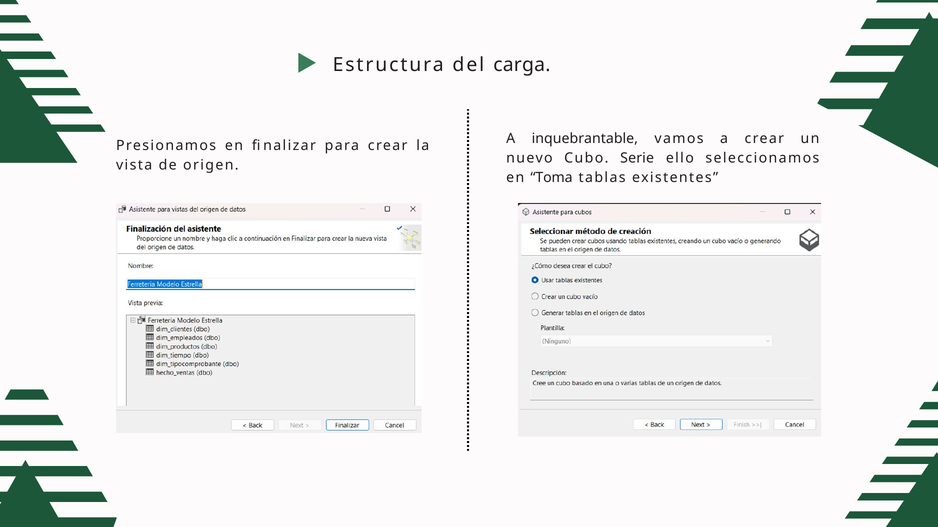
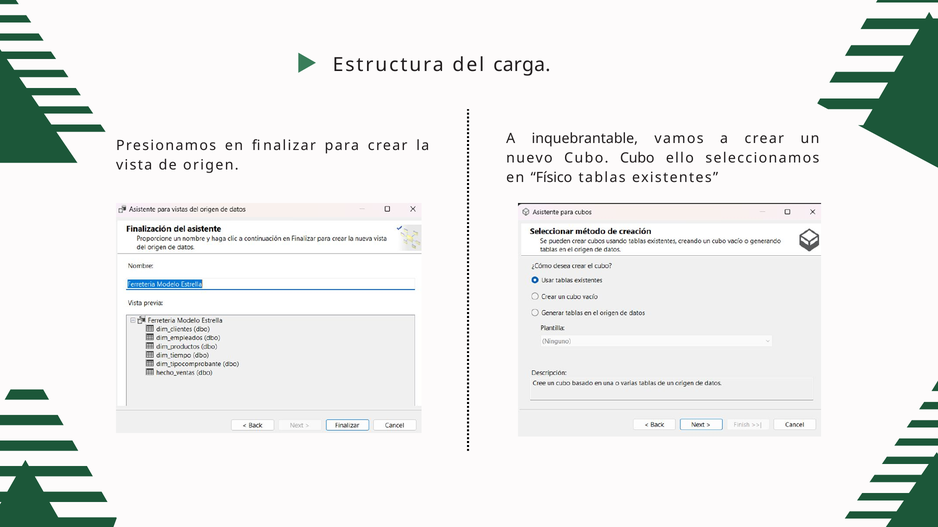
Cubo Serie: Serie -> Cubo
Toma: Toma -> Físico
